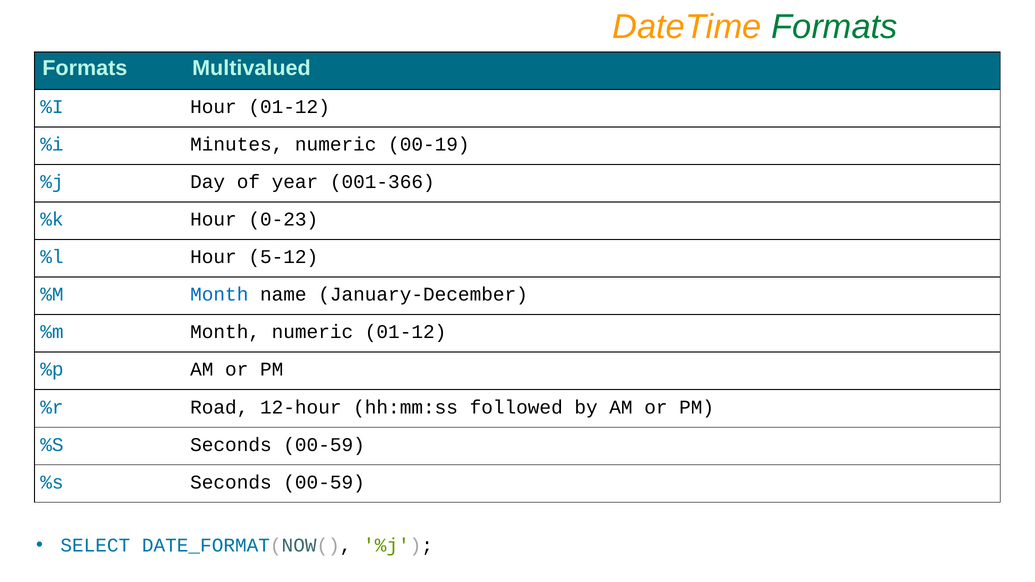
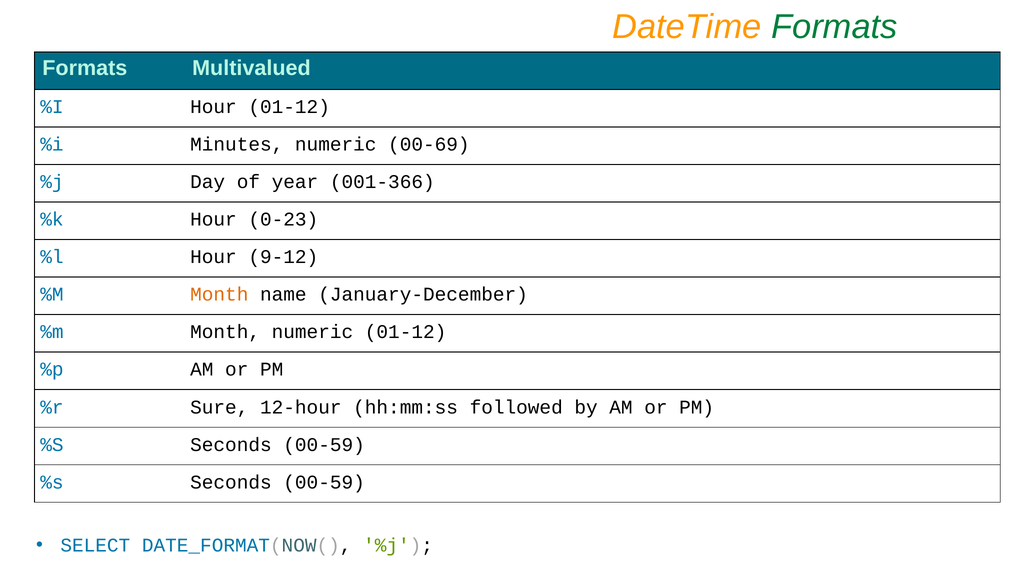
00-19: 00-19 -> 00-69
5-12: 5-12 -> 9-12
Month at (219, 295) colour: blue -> orange
Road: Road -> Sure
